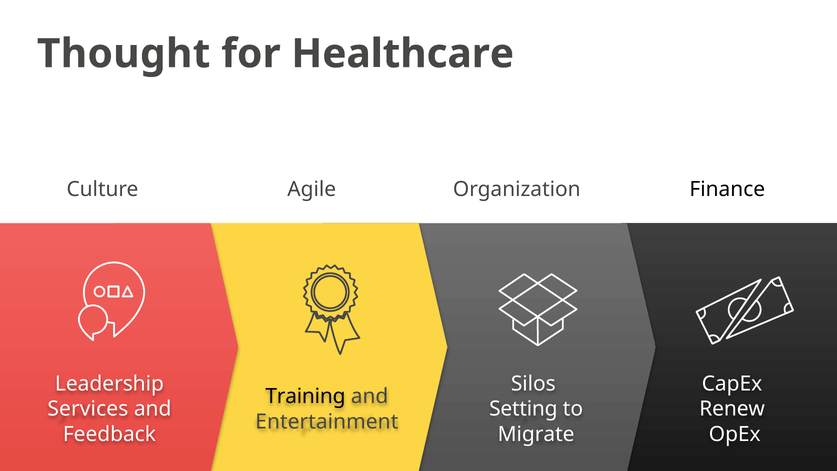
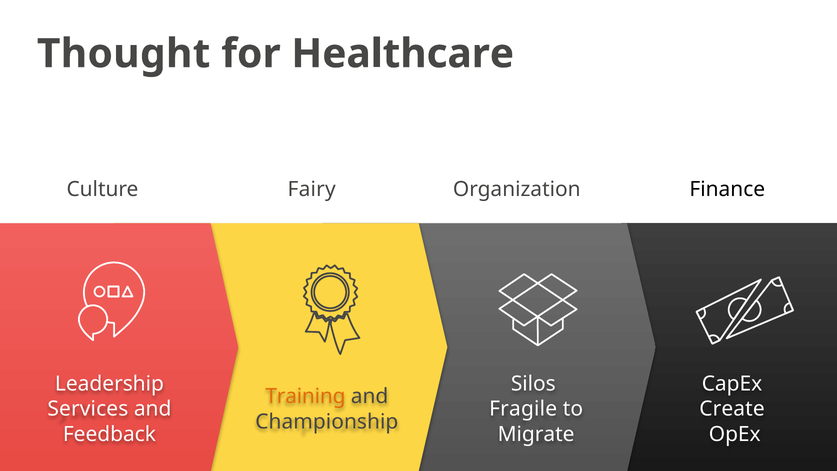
Agile: Agile -> Fairy
Training colour: black -> orange
Setting: Setting -> Fragile
Renew: Renew -> Create
Entertainment: Entertainment -> Championship
